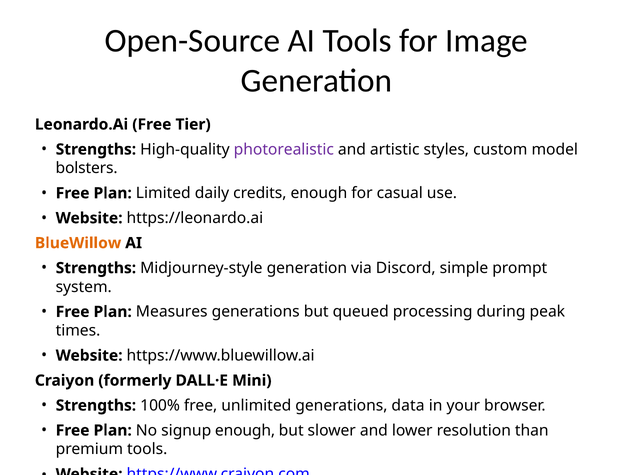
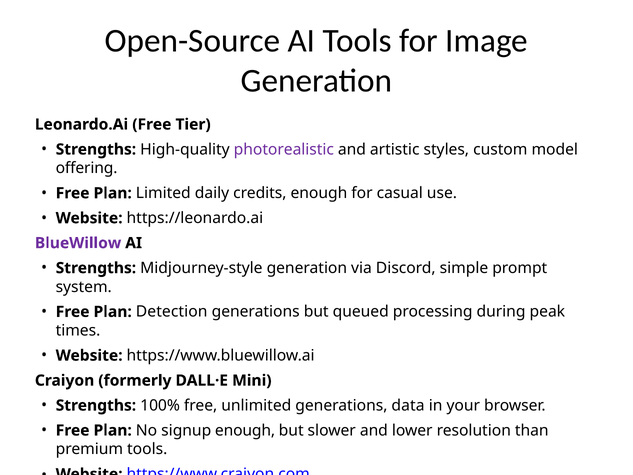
bolsters: bolsters -> offering
BlueWillow colour: orange -> purple
Measures: Measures -> Detection
